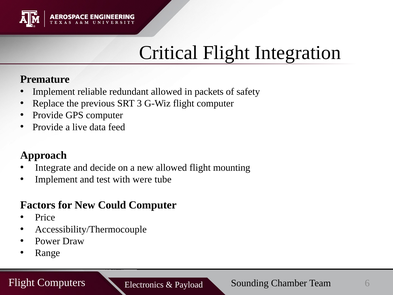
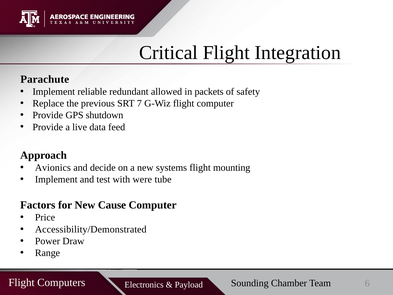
Premature: Premature -> Parachute
3: 3 -> 7
GPS computer: computer -> shutdown
Integrate: Integrate -> Avionics
new allowed: allowed -> systems
Could: Could -> Cause
Accessibility/Thermocouple: Accessibility/Thermocouple -> Accessibility/Demonstrated
